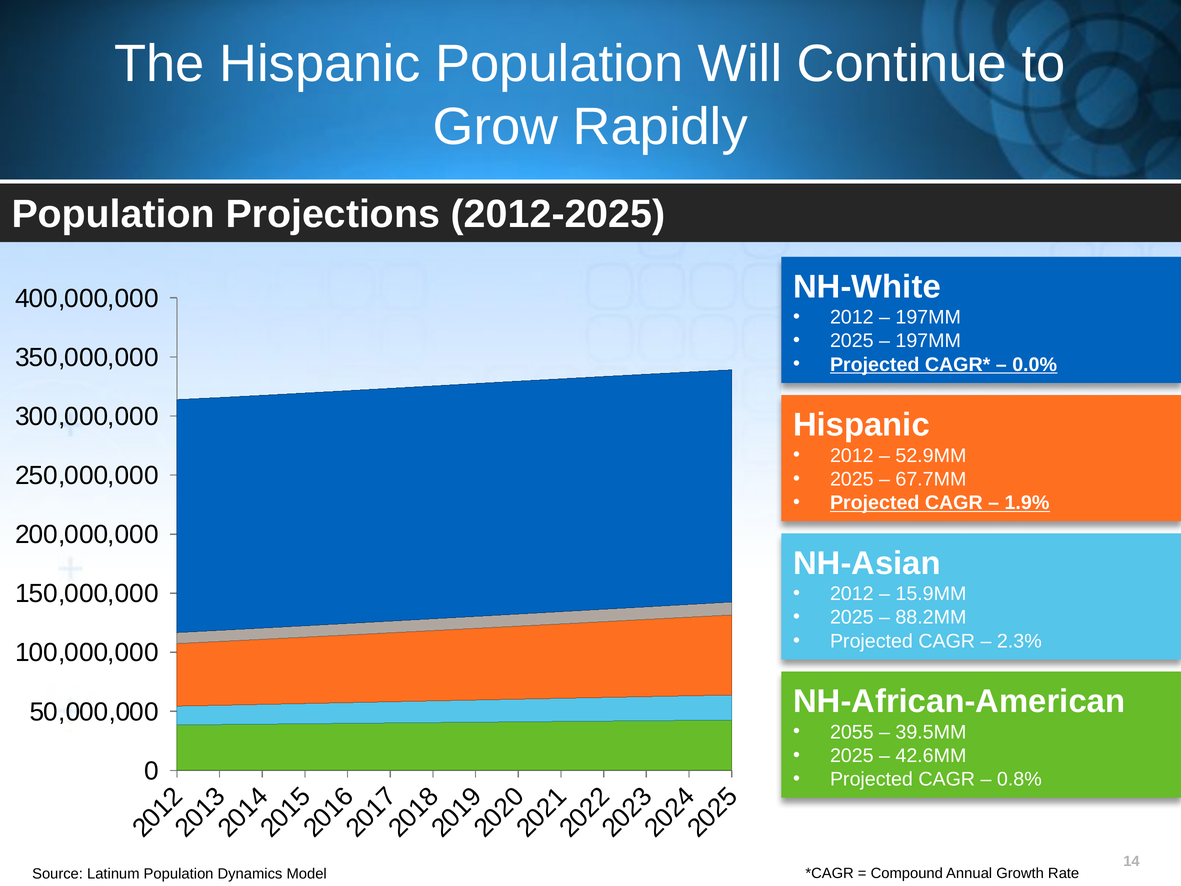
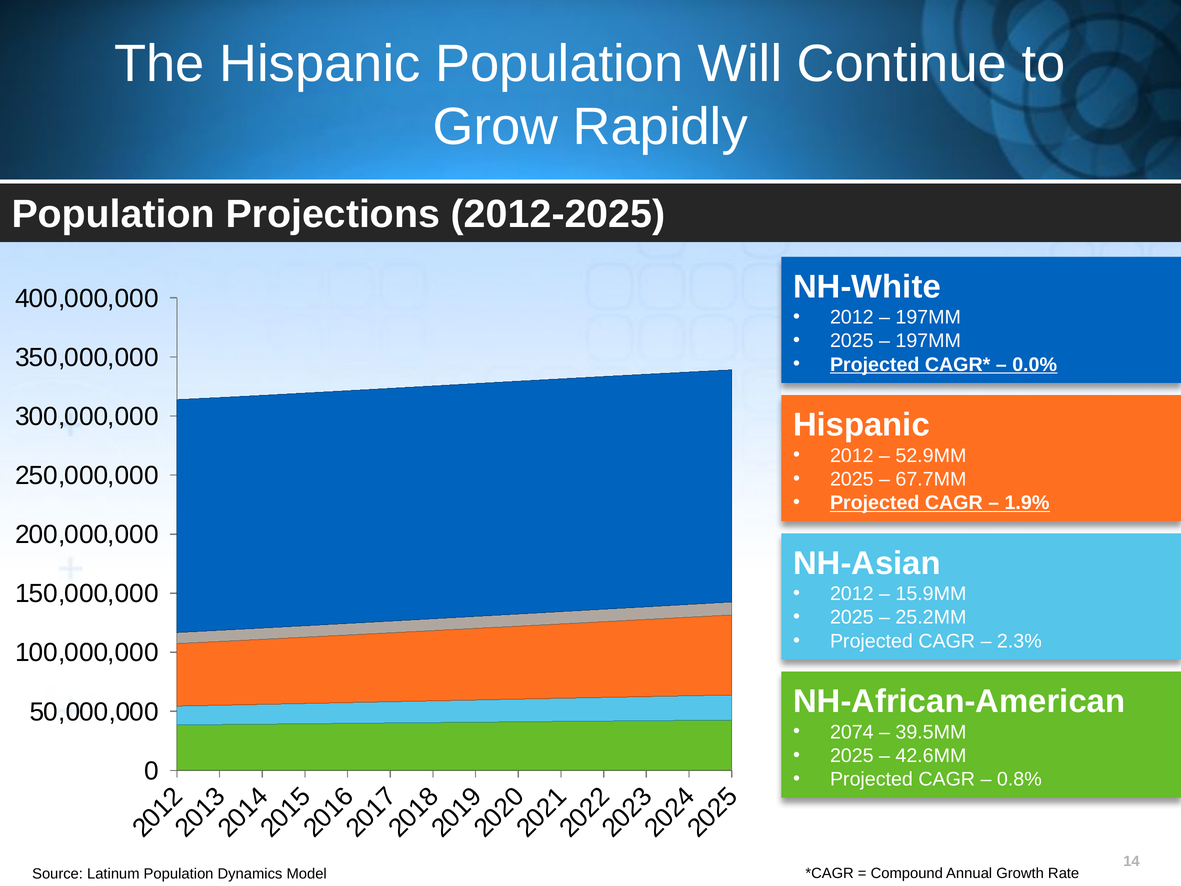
88.2MM: 88.2MM -> 25.2MM
2055: 2055 -> 2074
